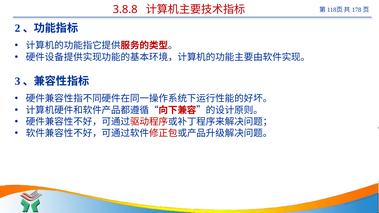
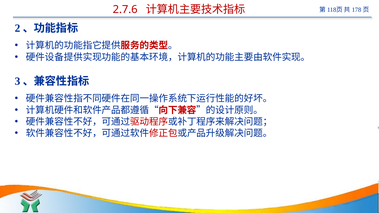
3.8.8: 3.8.8 -> 2.7.6
